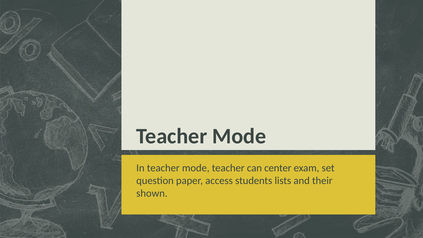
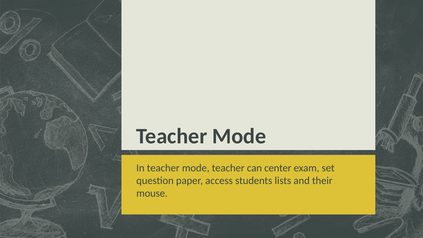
shown: shown -> mouse
